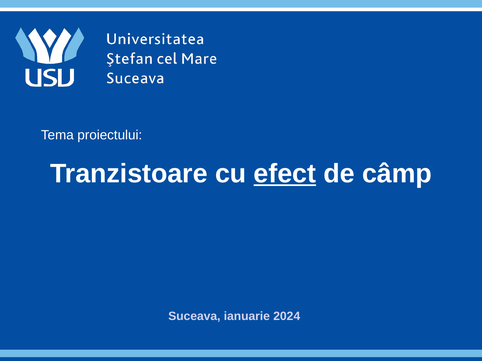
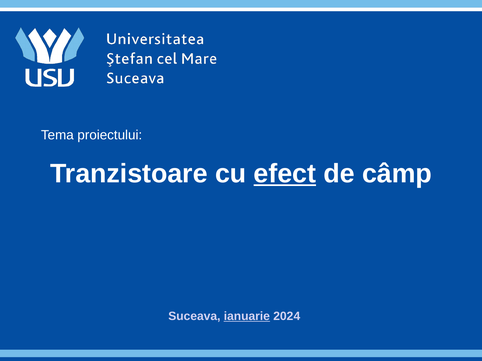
ianuarie underline: none -> present
